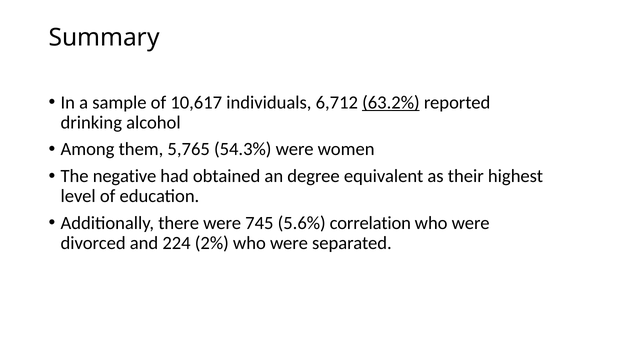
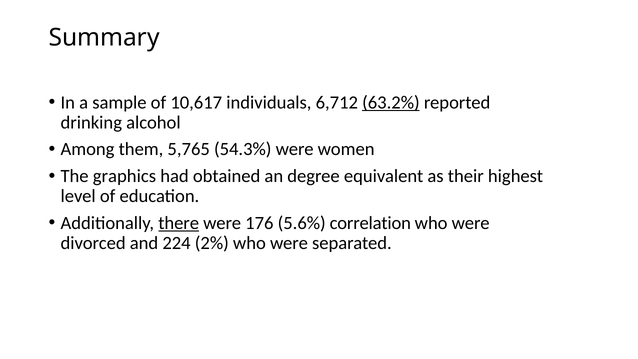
negative: negative -> graphics
there underline: none -> present
745: 745 -> 176
